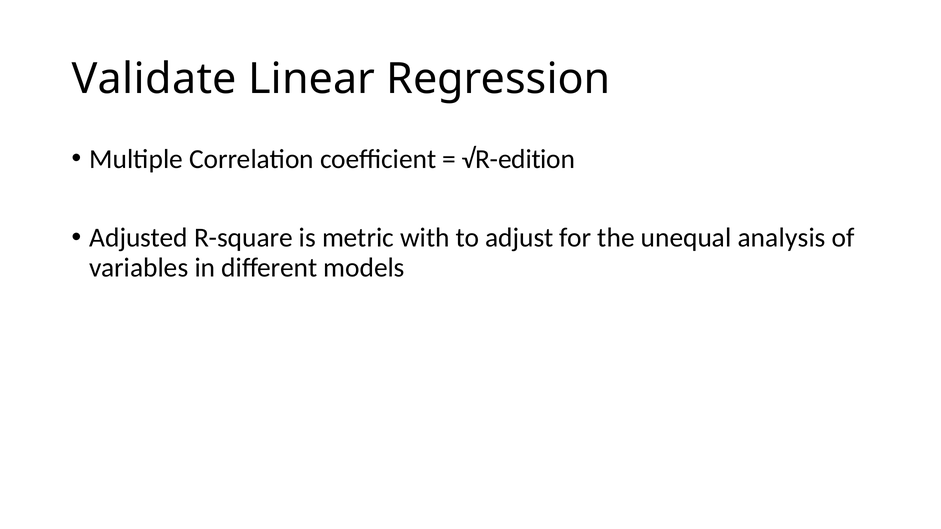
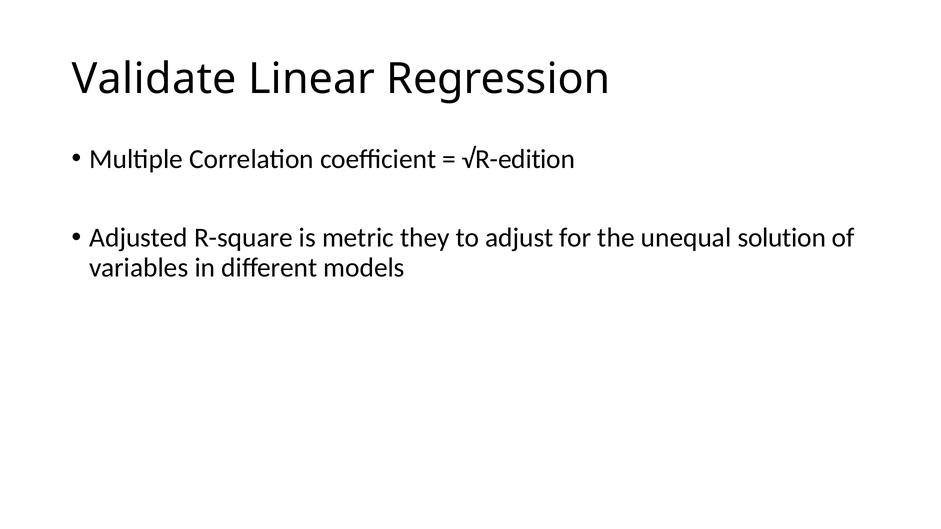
with: with -> they
analysis: analysis -> solution
